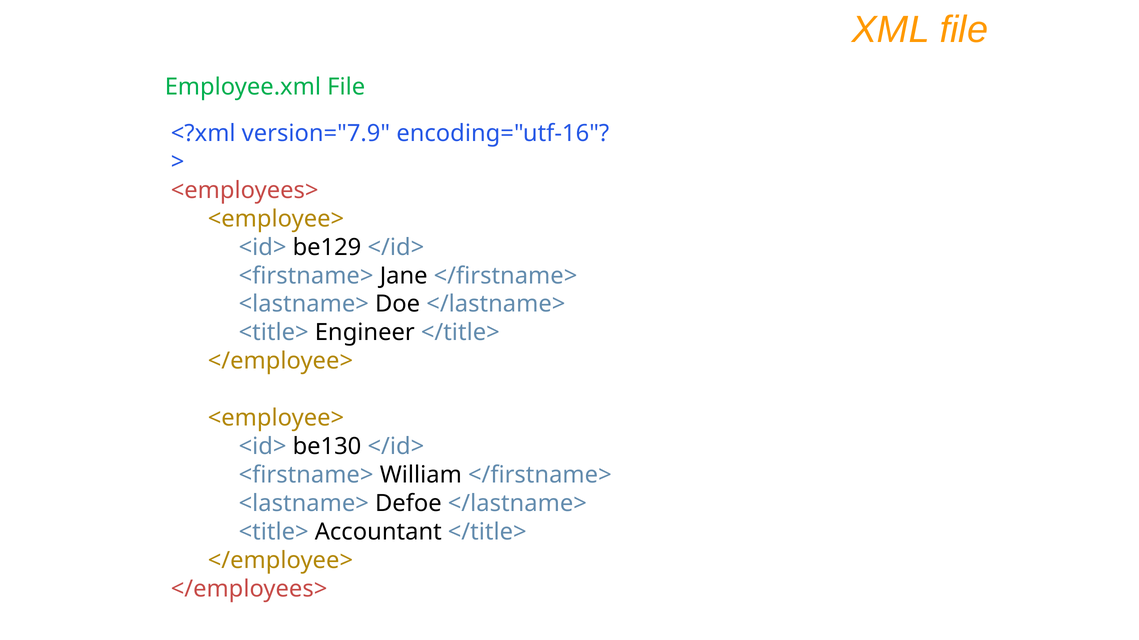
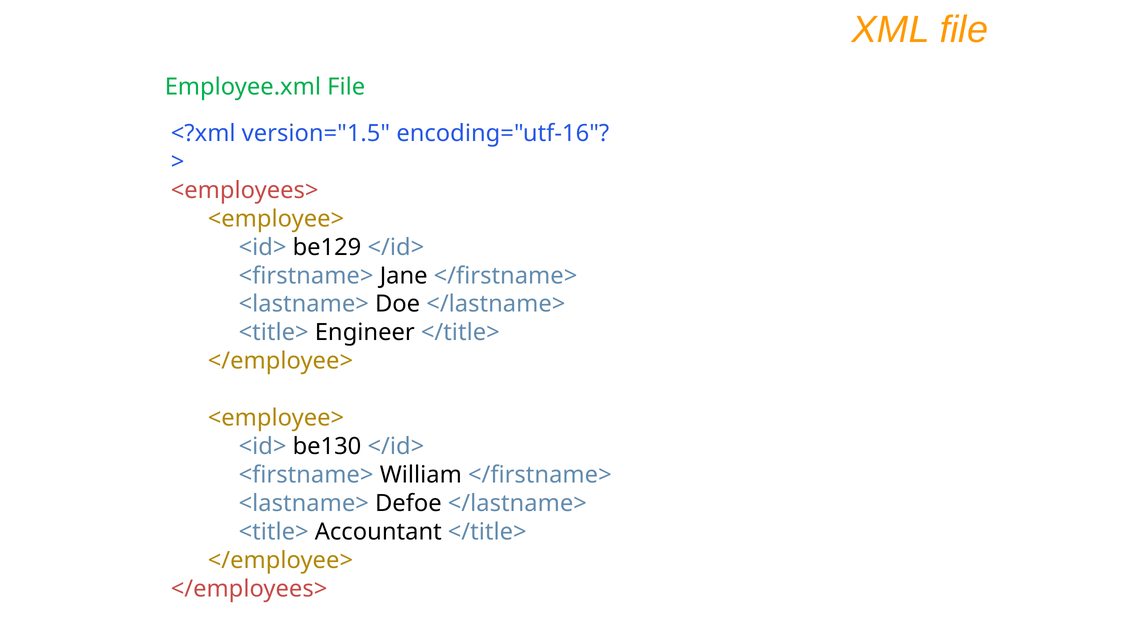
version="7.9: version="7.9 -> version="1.5
